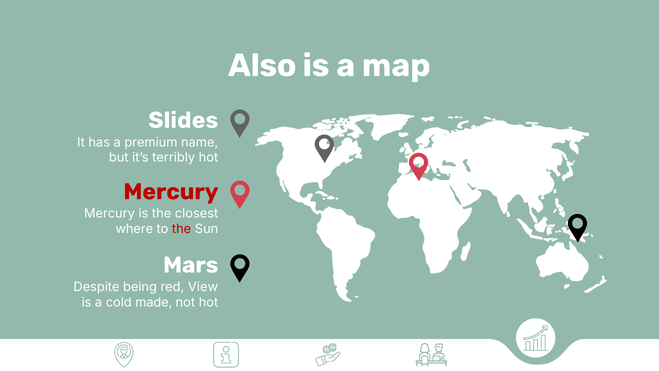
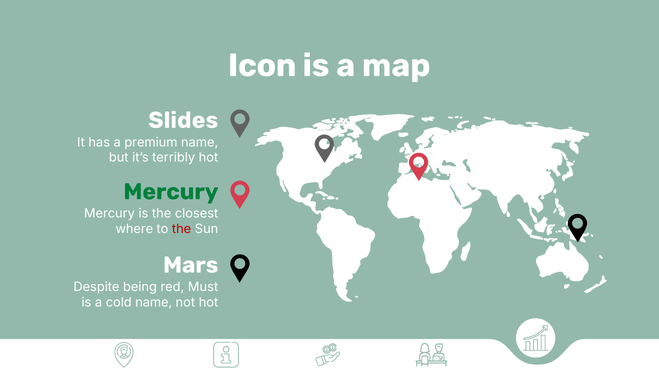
Also: Also -> Icon
Mercury at (171, 192) colour: red -> green
View: View -> Must
cold made: made -> name
